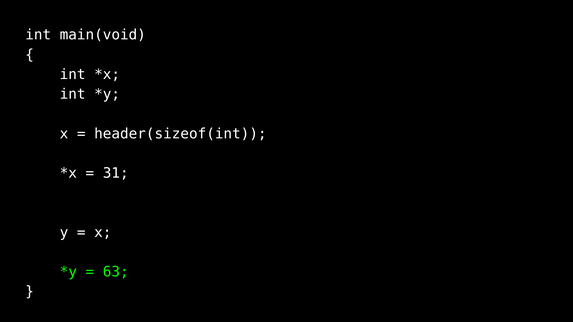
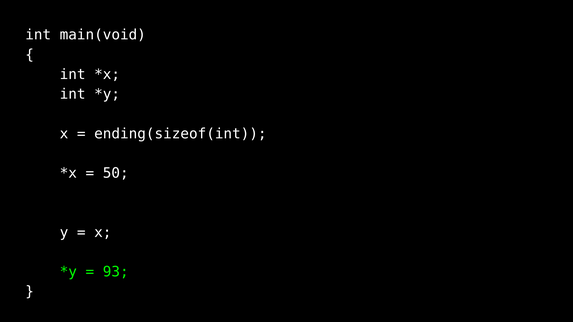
header(sizeof(int: header(sizeof(int -> ending(sizeof(int
31: 31 -> 50
63: 63 -> 93
